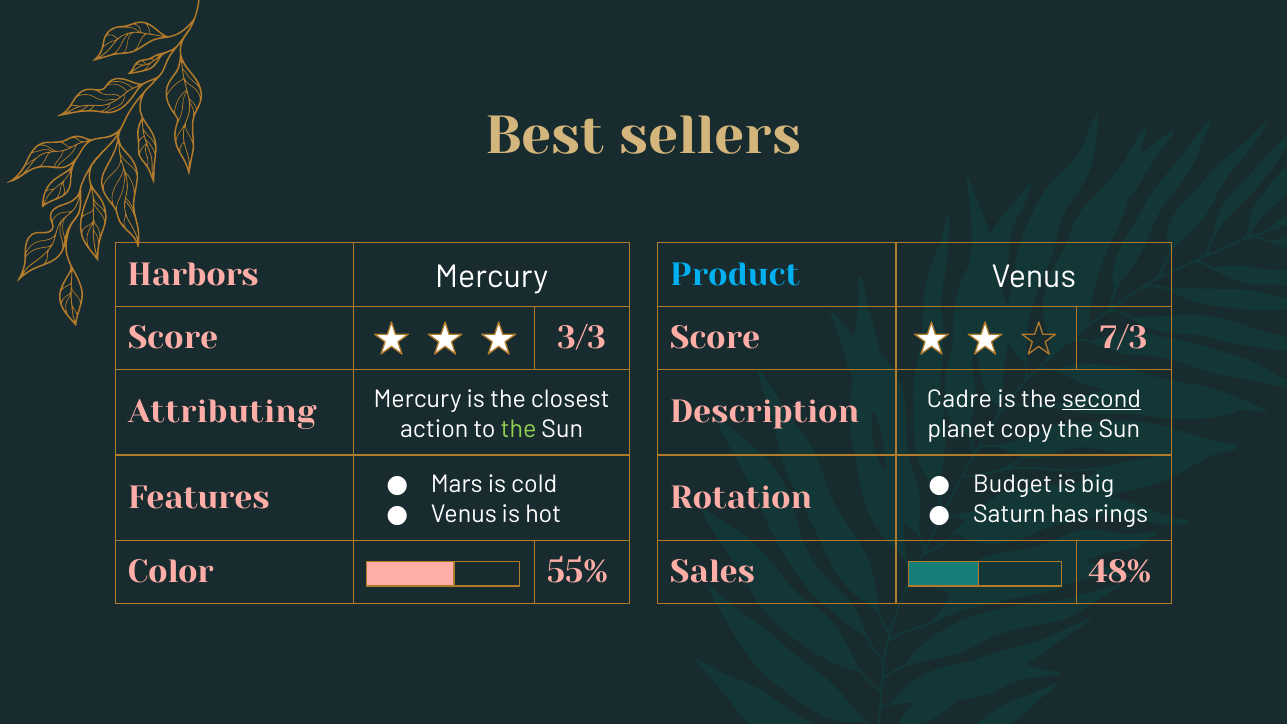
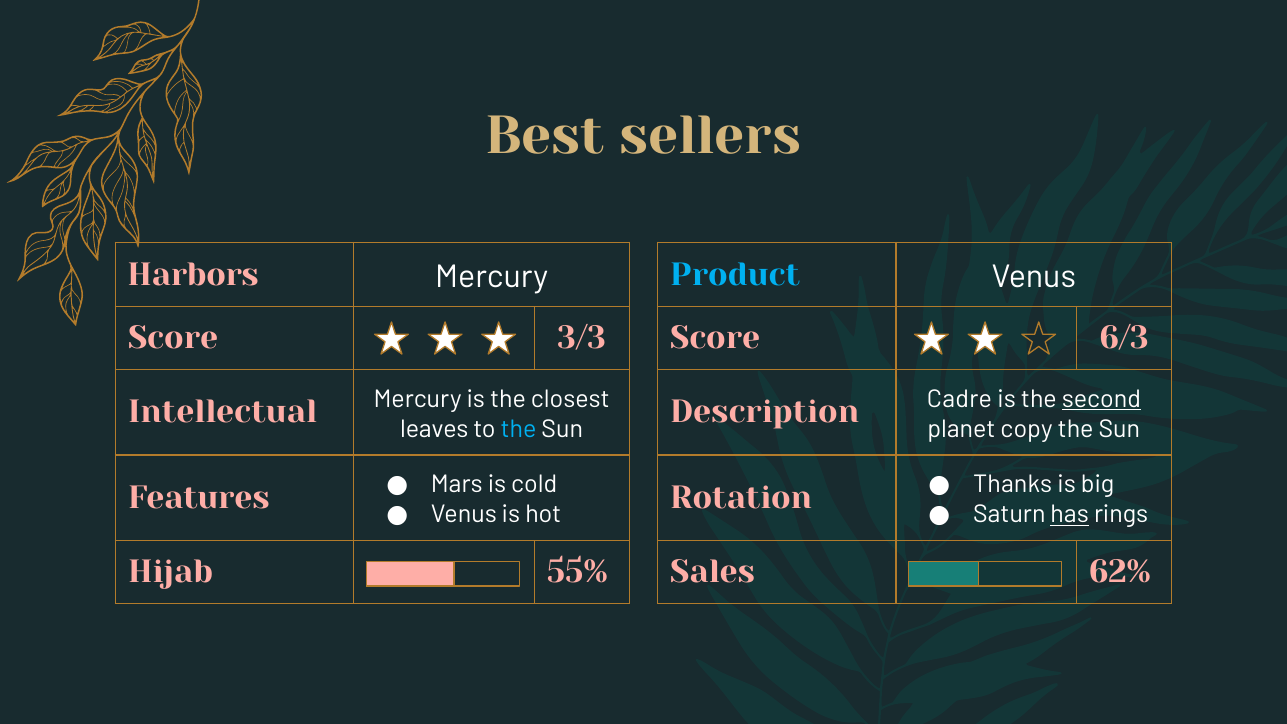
7/3: 7/3 -> 6/3
Attributing: Attributing -> Intellectual
action: action -> leaves
the at (519, 429) colour: light green -> light blue
Budget: Budget -> Thanks
has underline: none -> present
Color: Color -> Hijab
48%: 48% -> 62%
